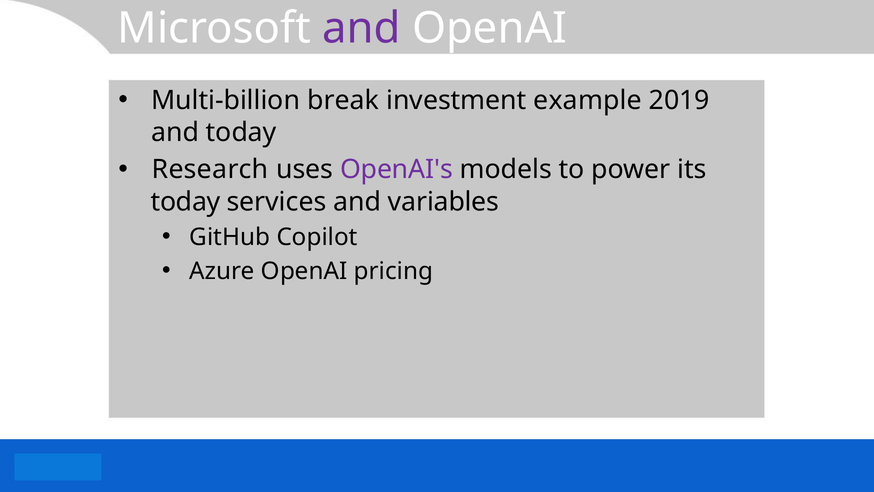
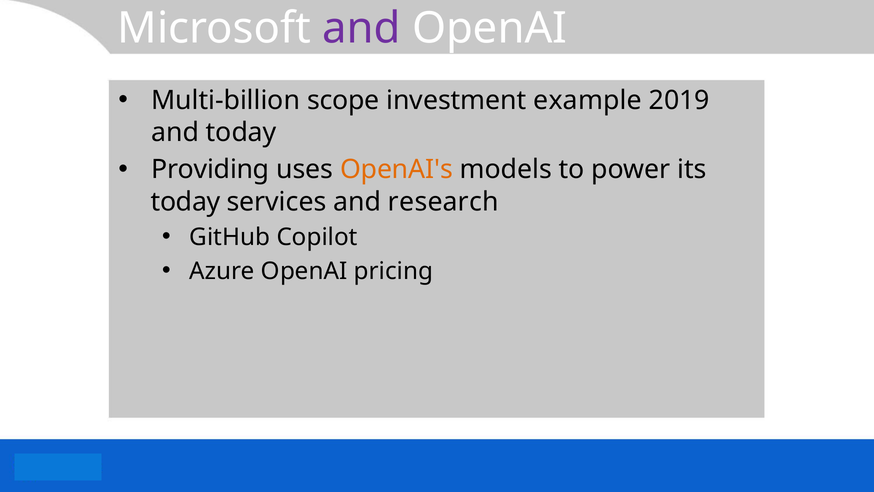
break: break -> scope
Research: Research -> Providing
OpenAI's colour: purple -> orange
variables: variables -> research
